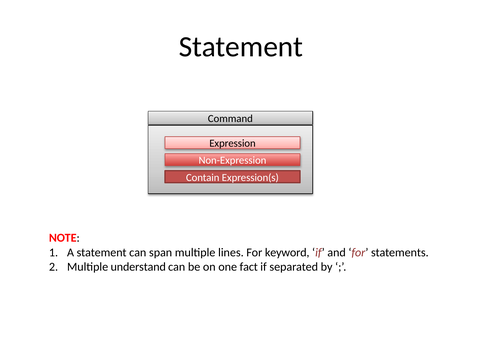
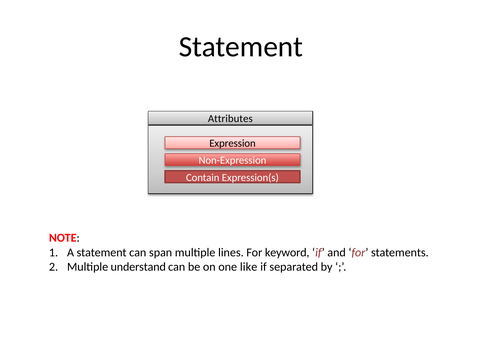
Command: Command -> Attributes
fact: fact -> like
